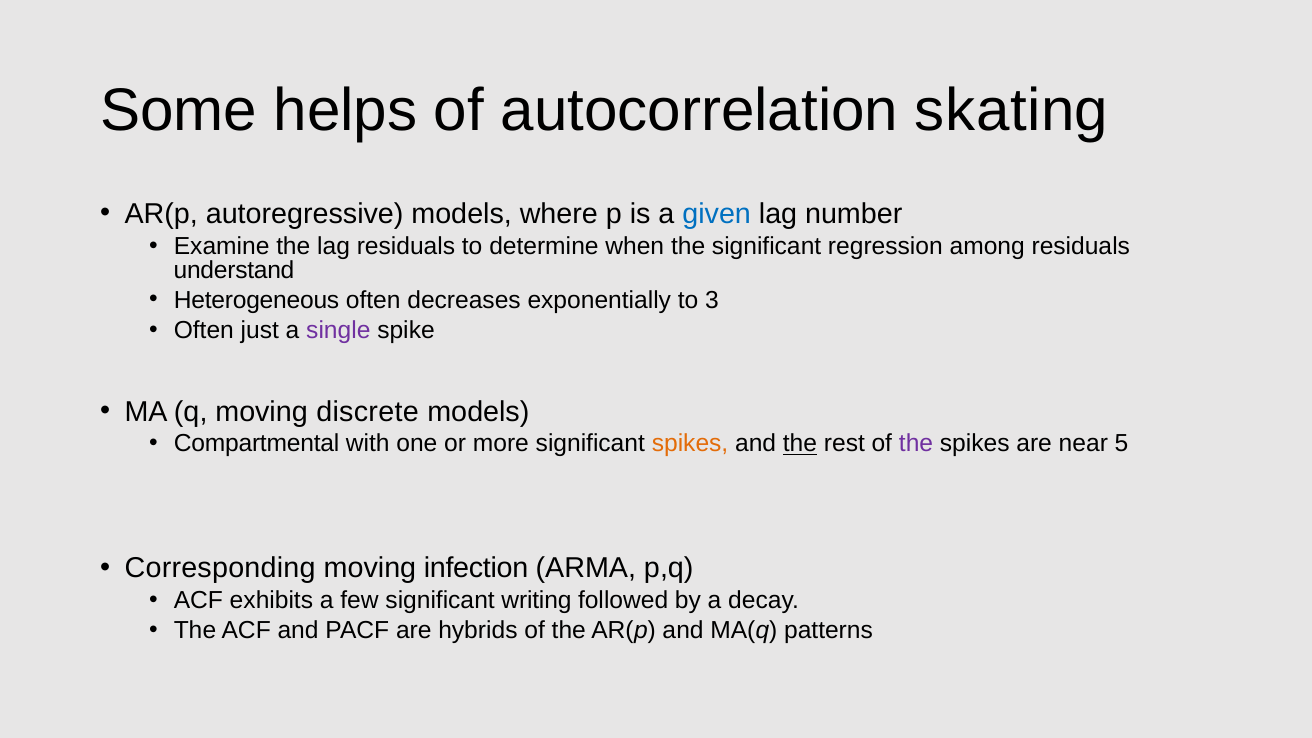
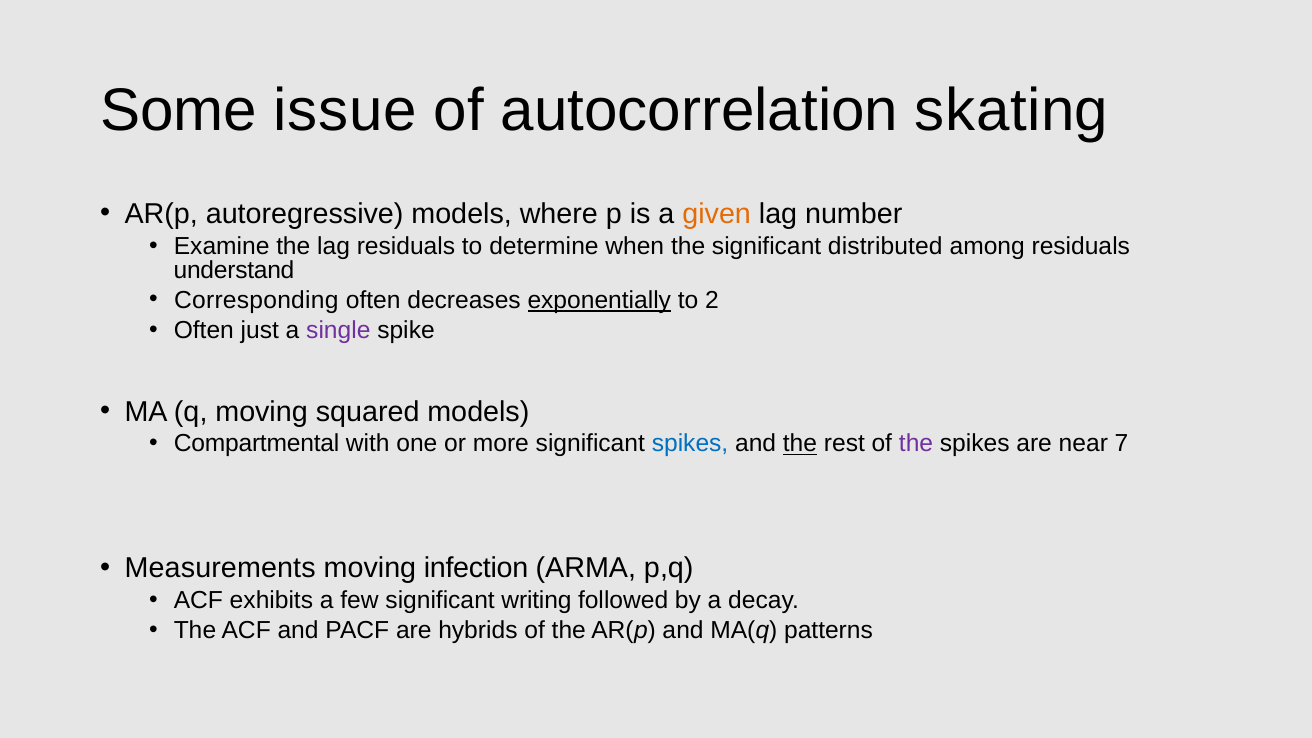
helps: helps -> issue
given colour: blue -> orange
regression: regression -> distributed
Heterogeneous: Heterogeneous -> Corresponding
exponentially underline: none -> present
3: 3 -> 2
discrete: discrete -> squared
spikes at (690, 444) colour: orange -> blue
5: 5 -> 7
Corresponding: Corresponding -> Measurements
